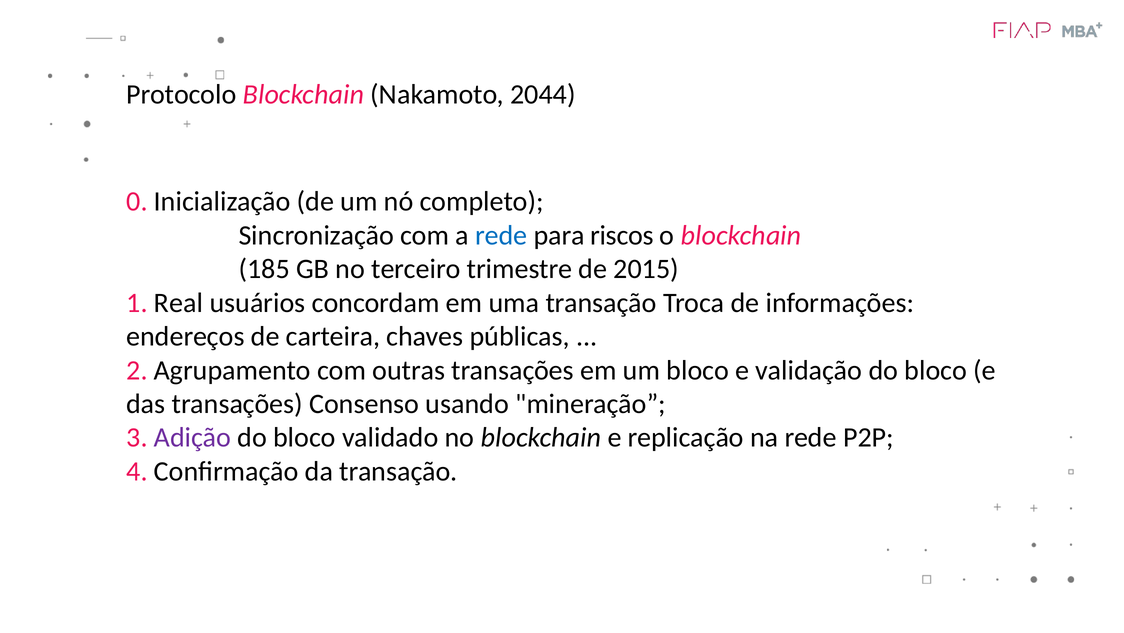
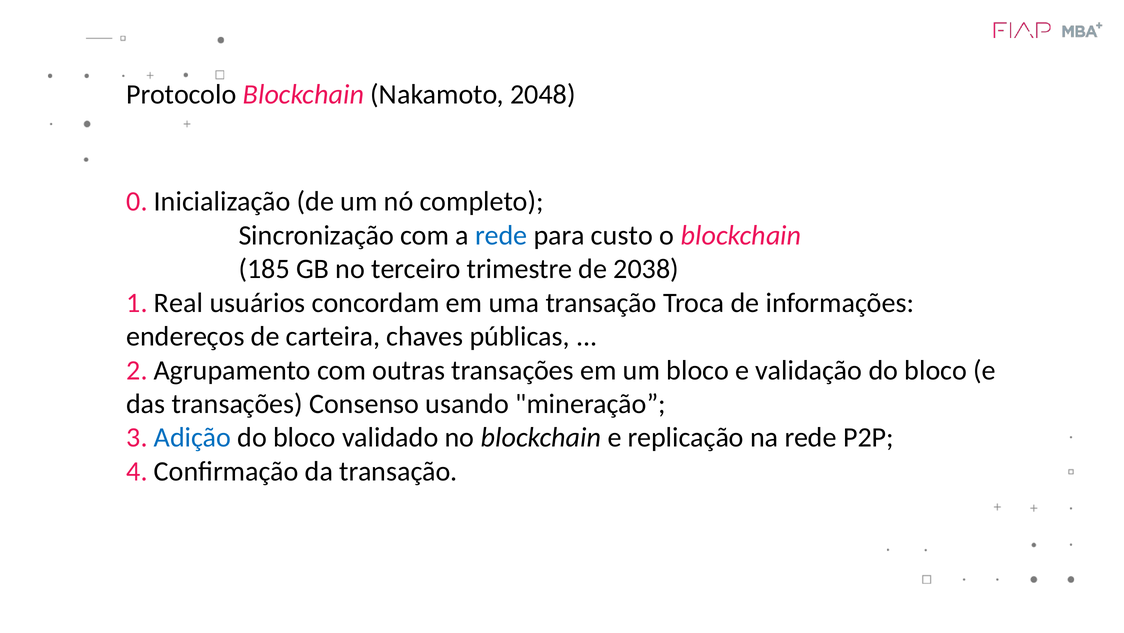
2044: 2044 -> 2048
riscos: riscos -> custo
2015: 2015 -> 2038
Adição colour: purple -> blue
